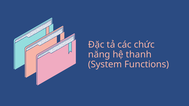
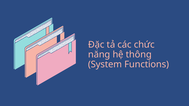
thanh: thanh -> thông
